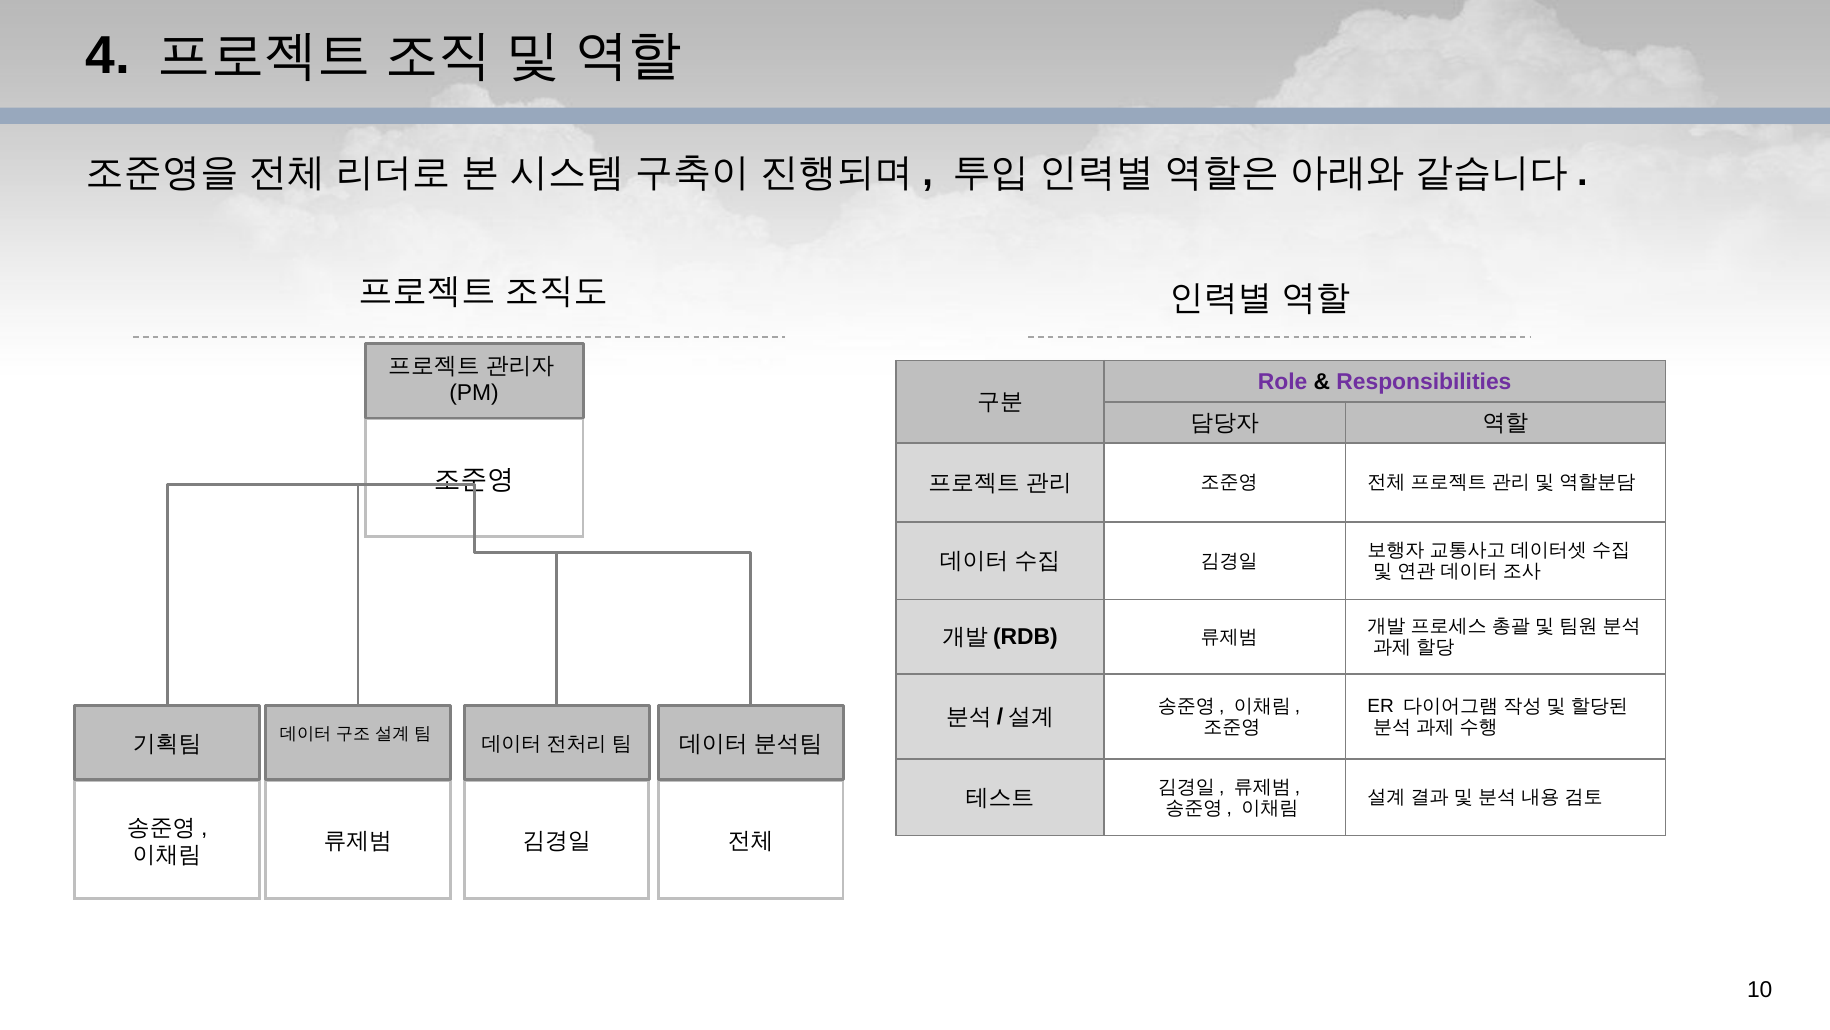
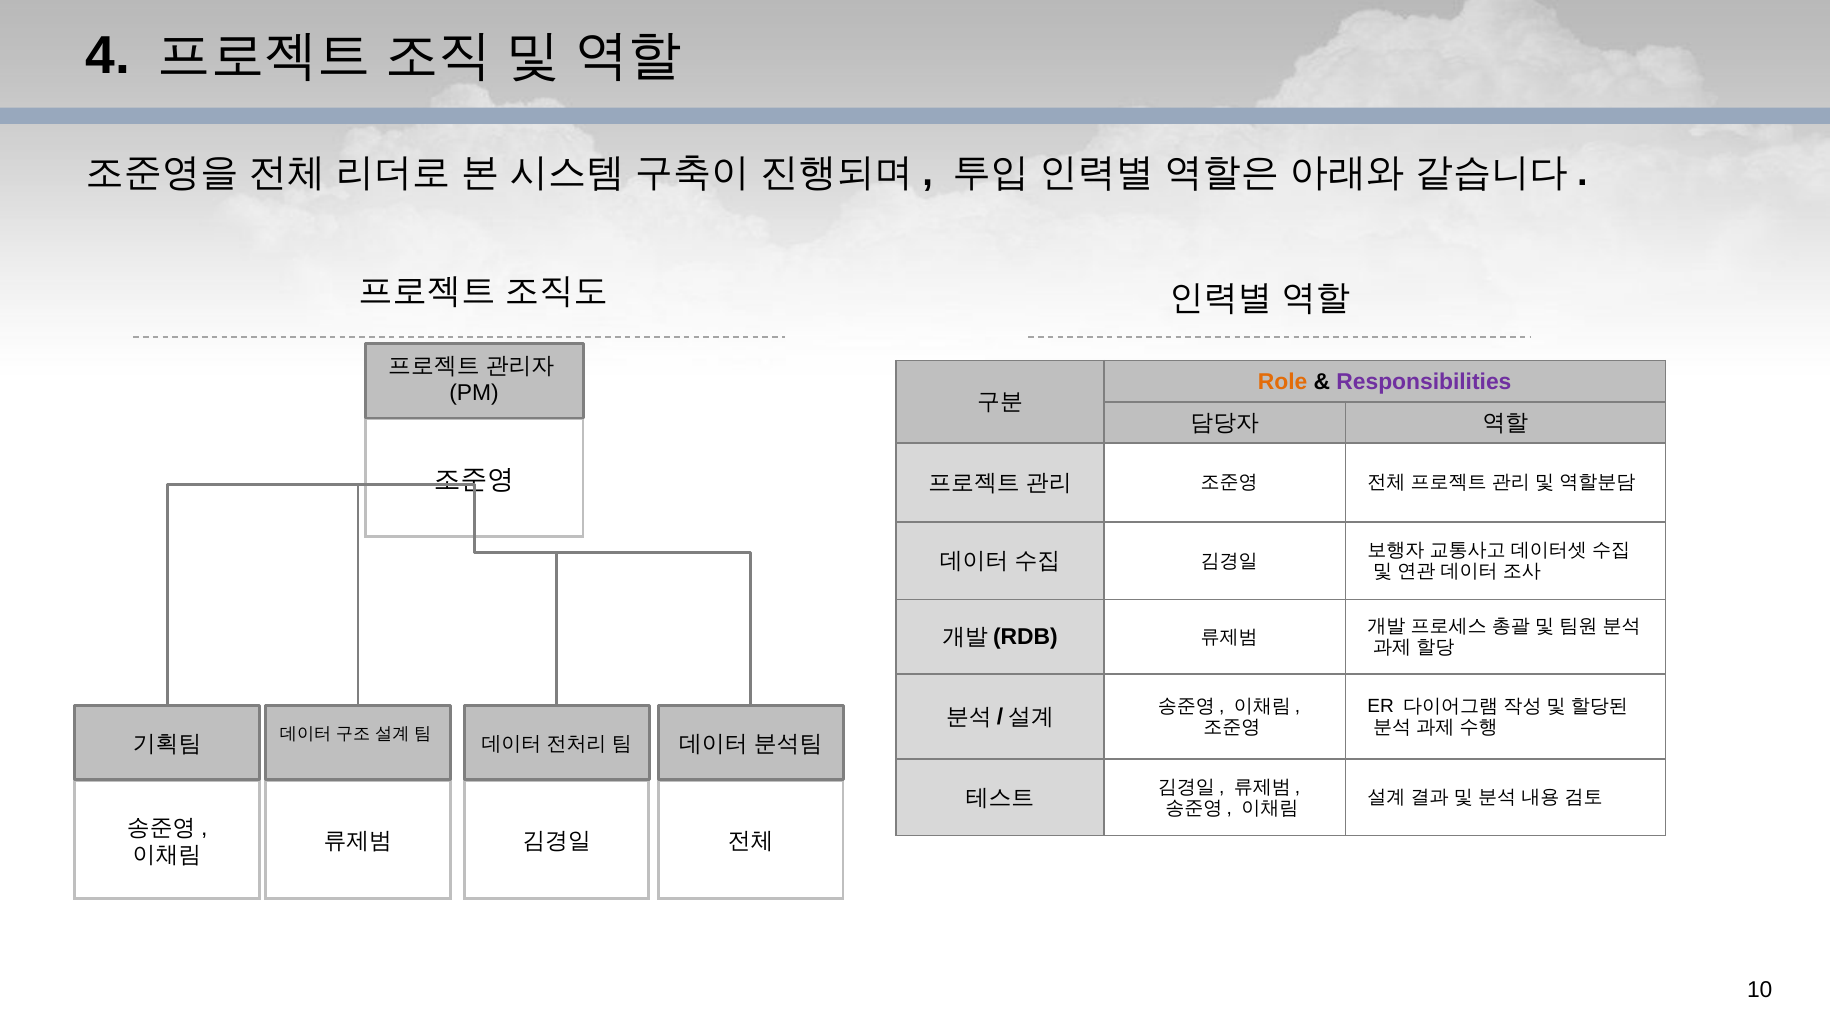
Role colour: purple -> orange
